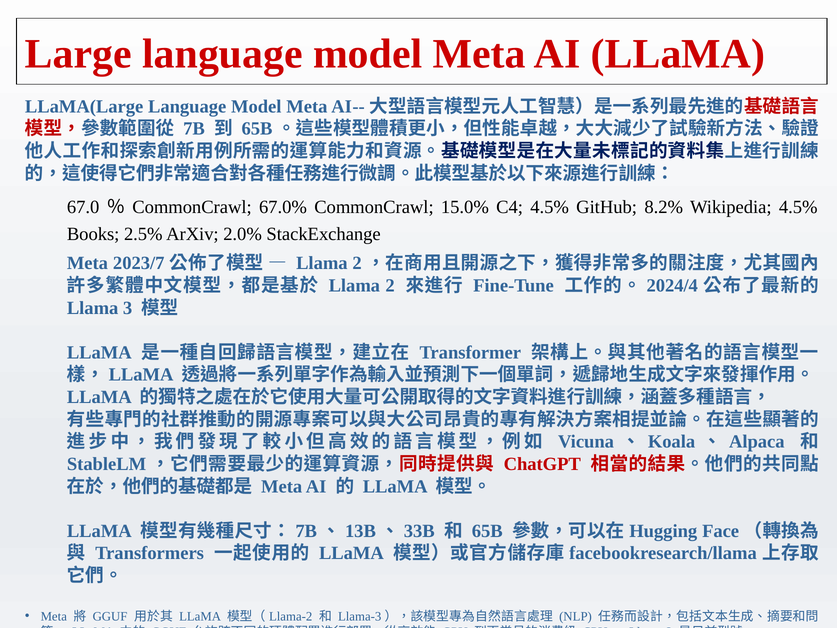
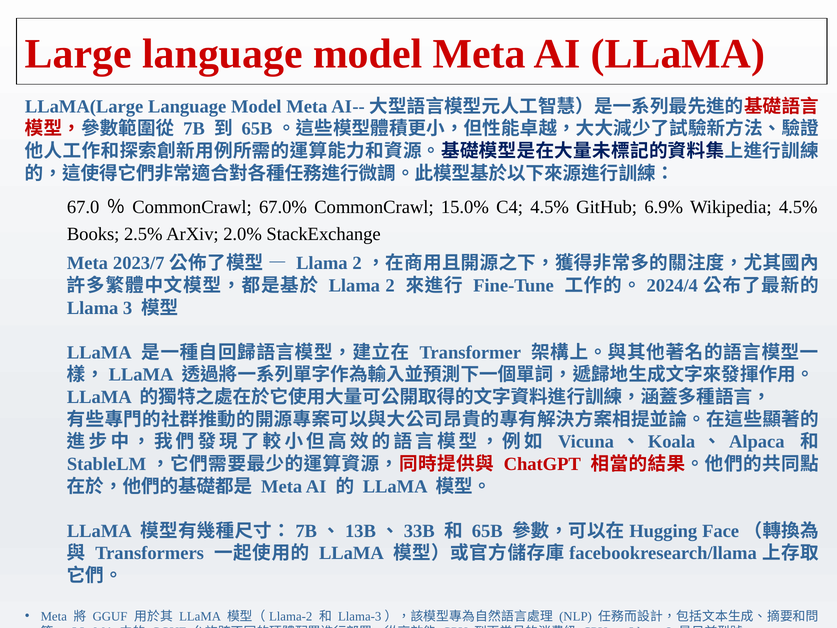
8.2%: 8.2% -> 6.9%
